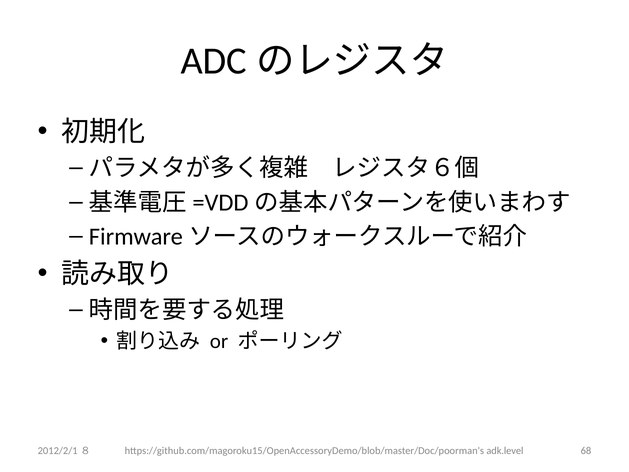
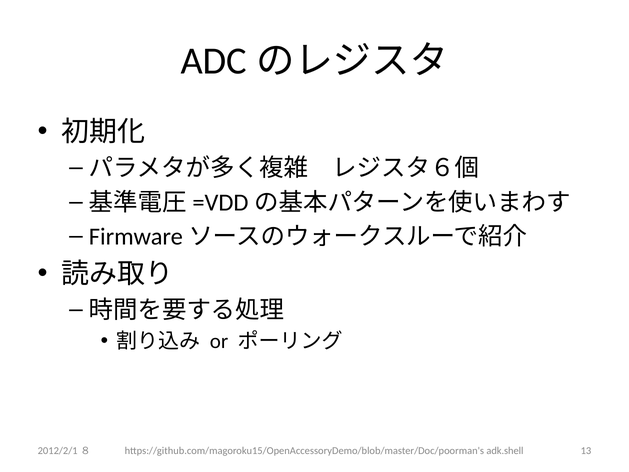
adk.level: adk.level -> adk.shell
68: 68 -> 13
